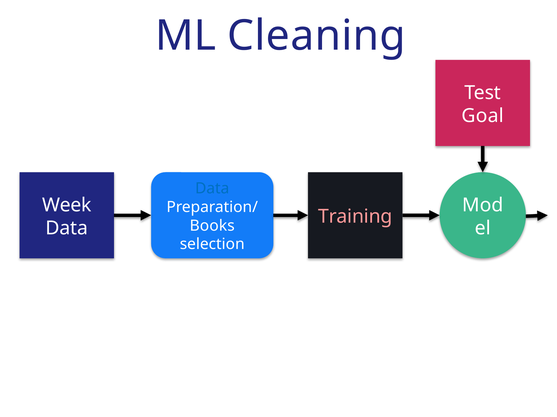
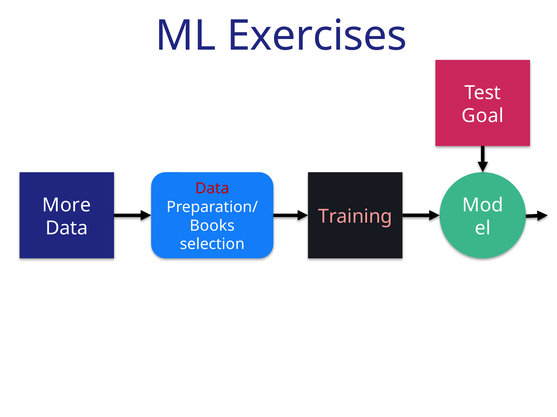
Cleaning: Cleaning -> Exercises
Data at (212, 189) colour: blue -> red
Week: Week -> More
